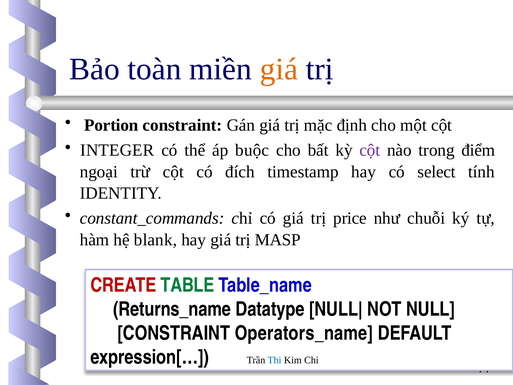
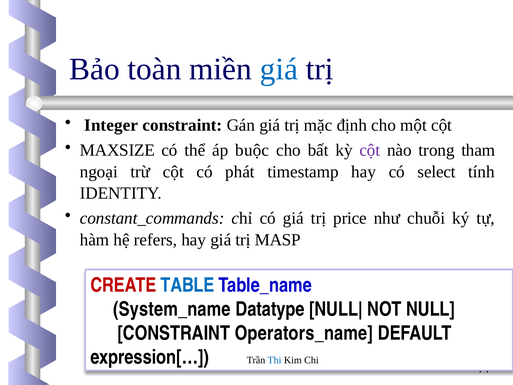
giá at (279, 69) colour: orange -> blue
Portion: Portion -> Integer
INTEGER: INTEGER -> MAXSIZE
điểm: điểm -> tham
đích: đích -> phát
blank: blank -> refers
TABLE colour: green -> blue
Returns_name: Returns_name -> System_name
